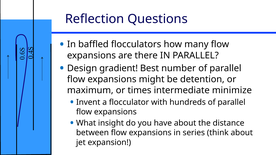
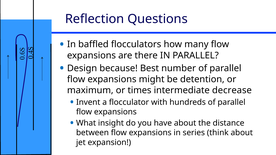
gradient: gradient -> because
minimize: minimize -> decrease
